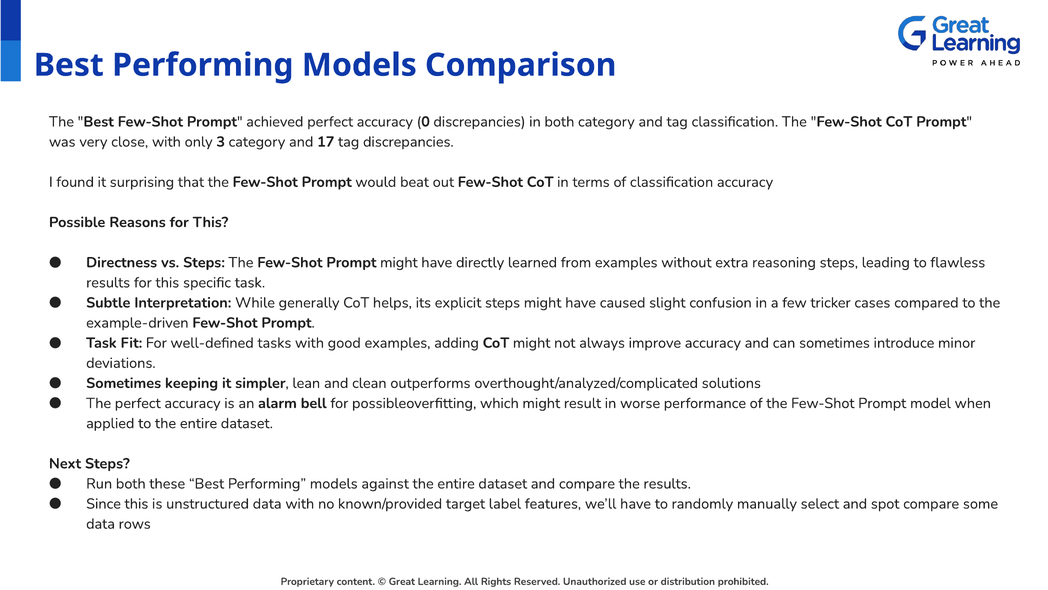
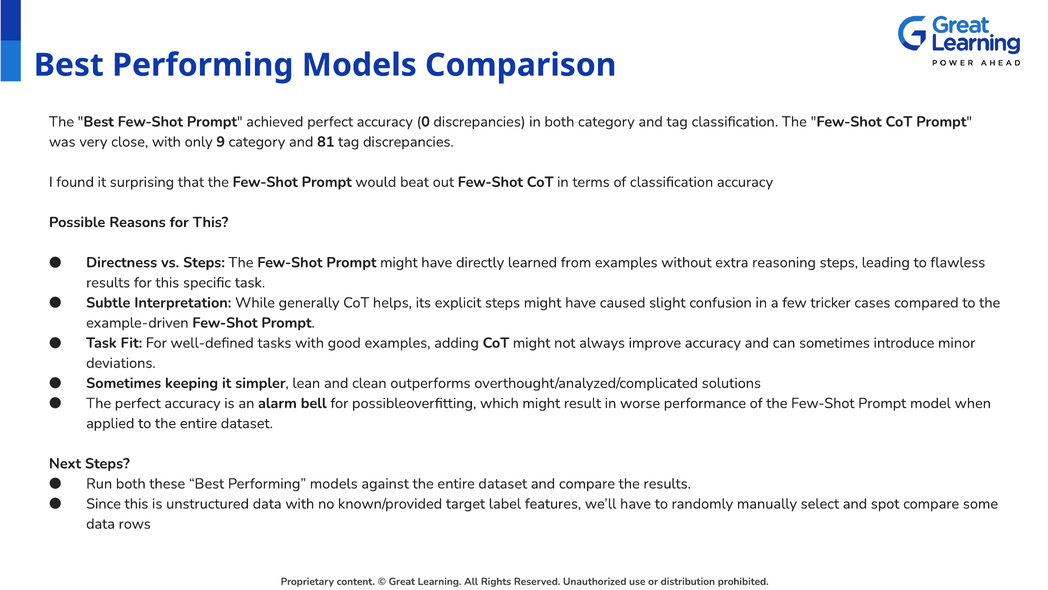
3: 3 -> 9
17: 17 -> 81
